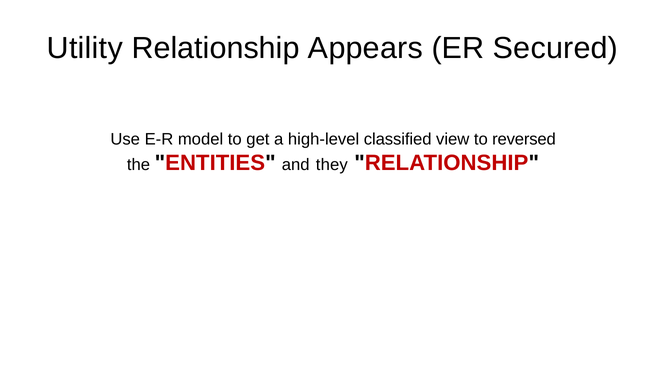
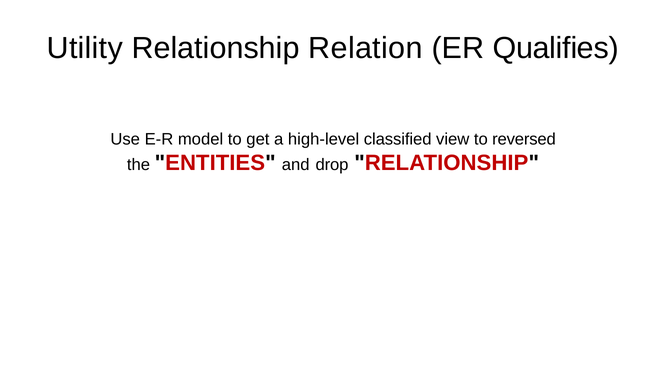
Appears: Appears -> Relation
Secured: Secured -> Qualifies
they: they -> drop
